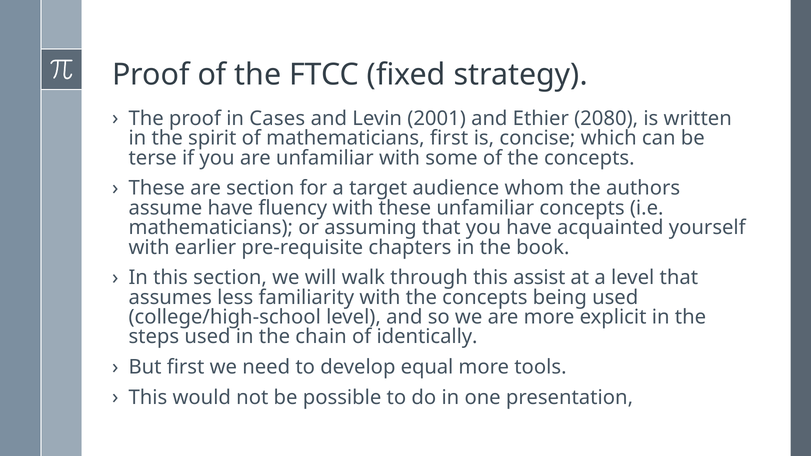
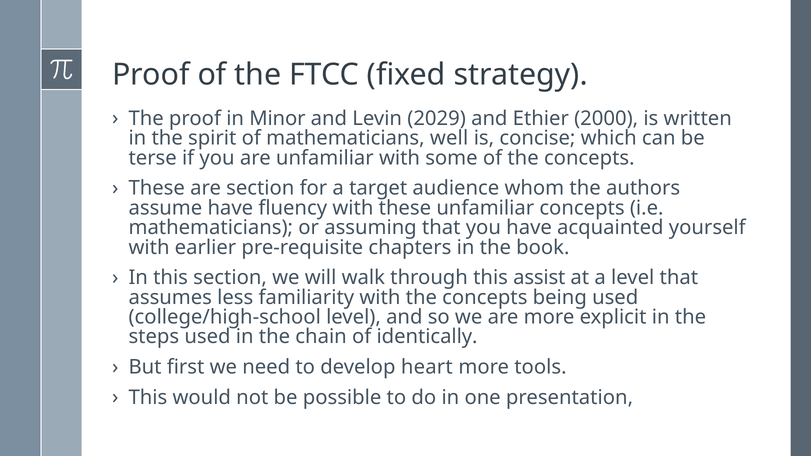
Cases: Cases -> Minor
2001: 2001 -> 2029
2080: 2080 -> 2000
mathematicians first: first -> well
equal: equal -> heart
